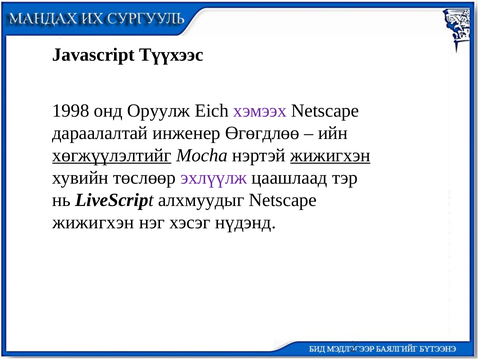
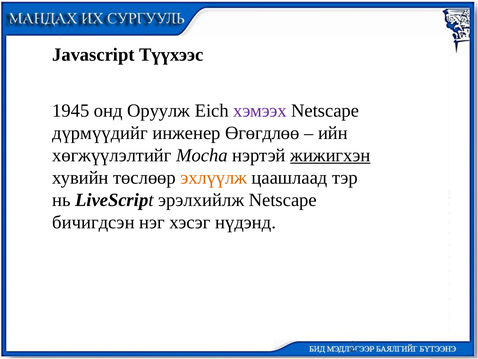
1998: 1998 -> 1945
дараалалтай: дараалалтай -> дүрмүүдийг
хөгжүүлэлтийг underline: present -> none
эхлүүлж colour: purple -> orange
алхмуудыг: алхмуудыг -> эрэлхийлж
жижигхэн at (93, 222): жижигхэн -> бичигдсэн
